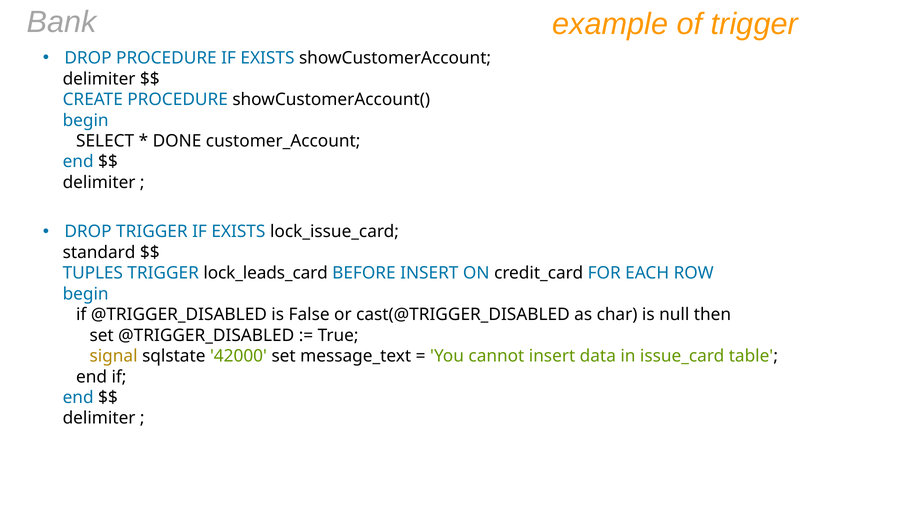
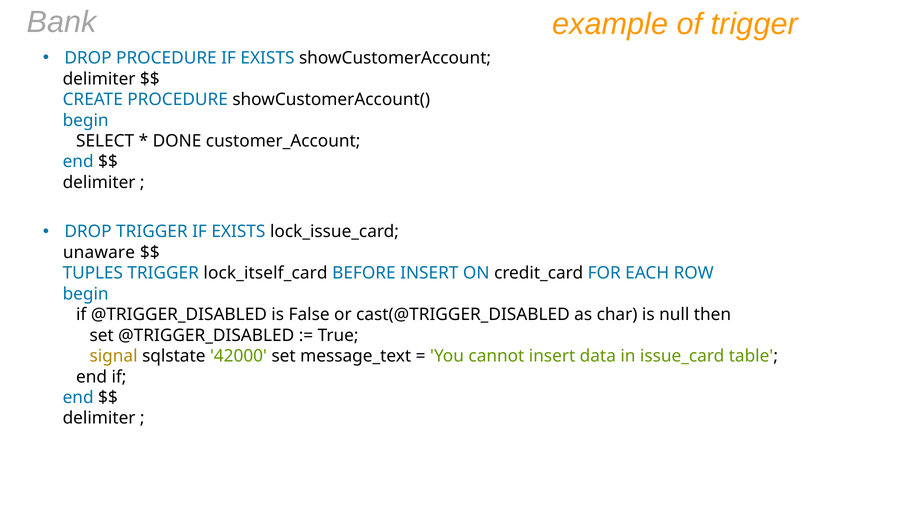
standard: standard -> unaware
lock_leads_card: lock_leads_card -> lock_itself_card
